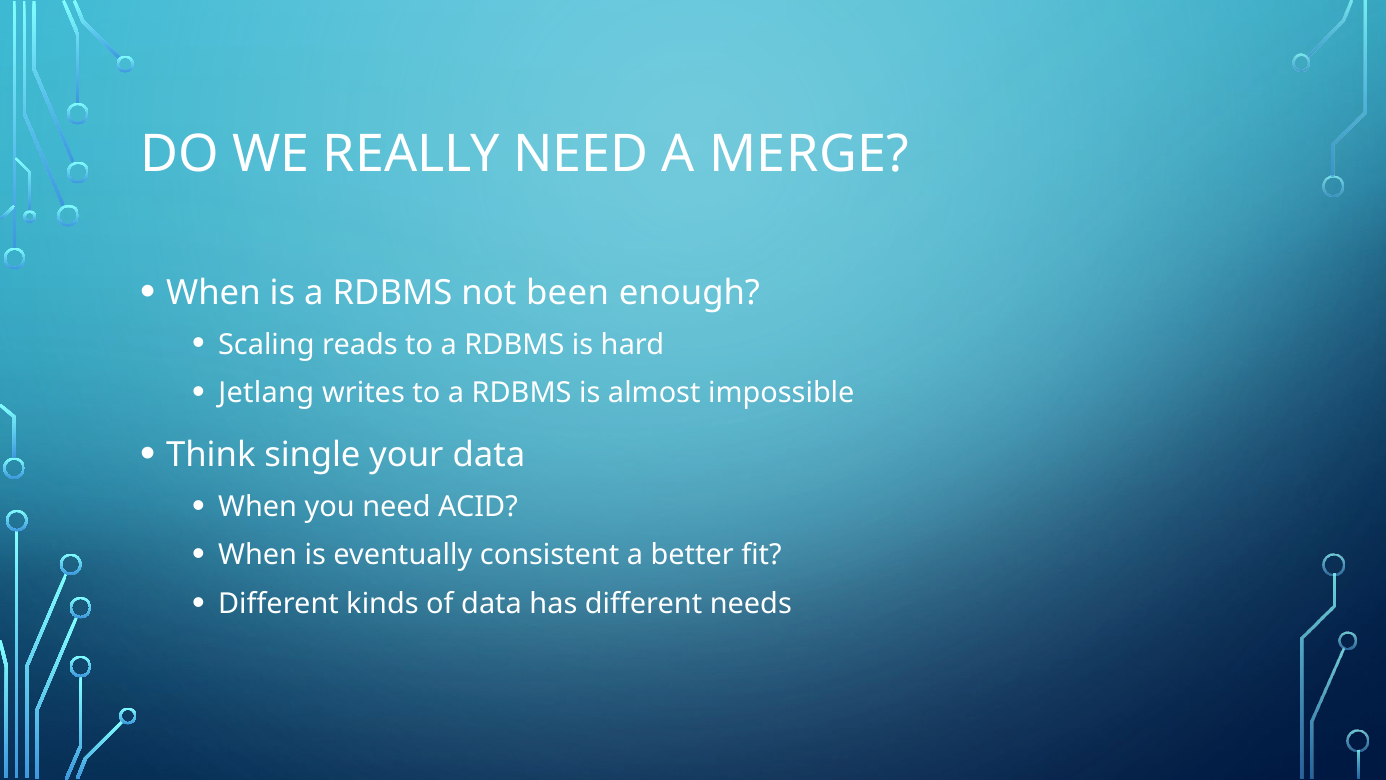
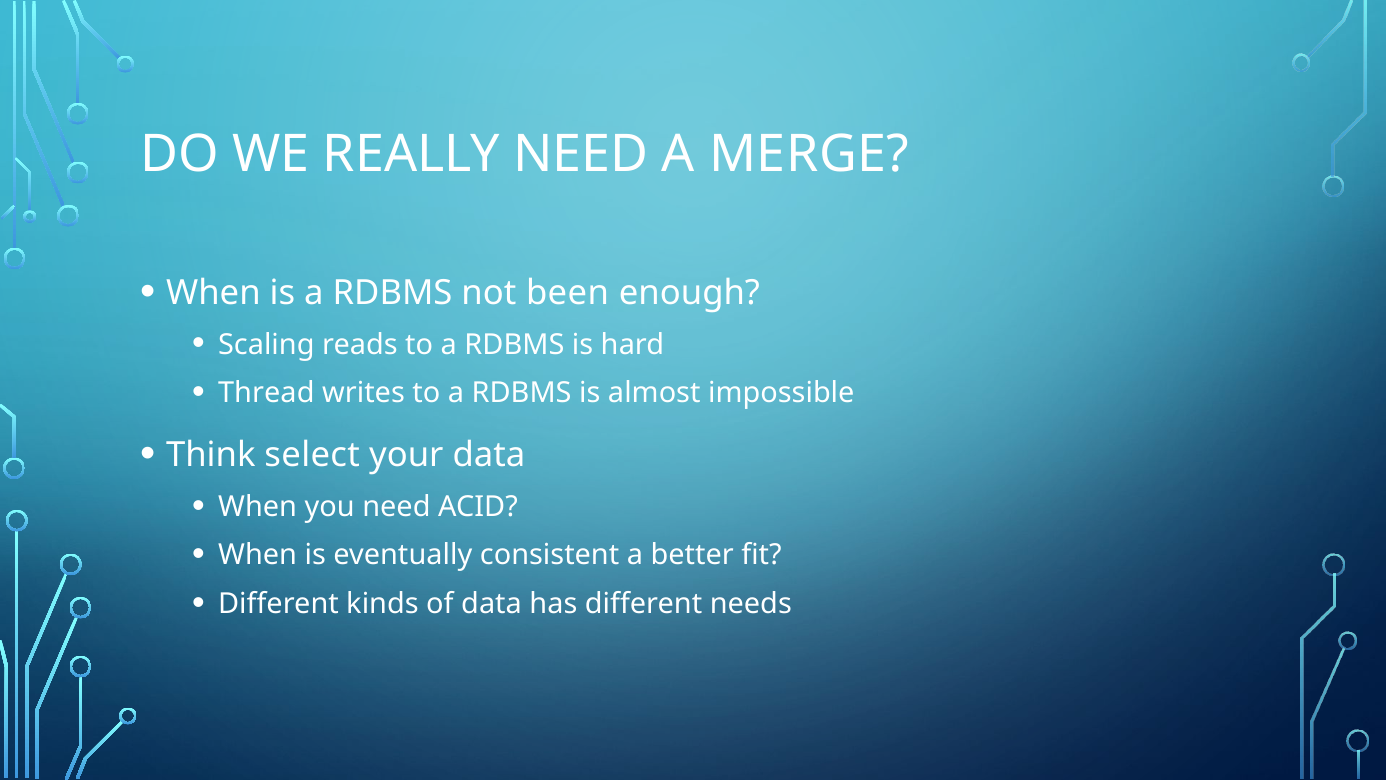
Jetlang: Jetlang -> Thread
single: single -> select
